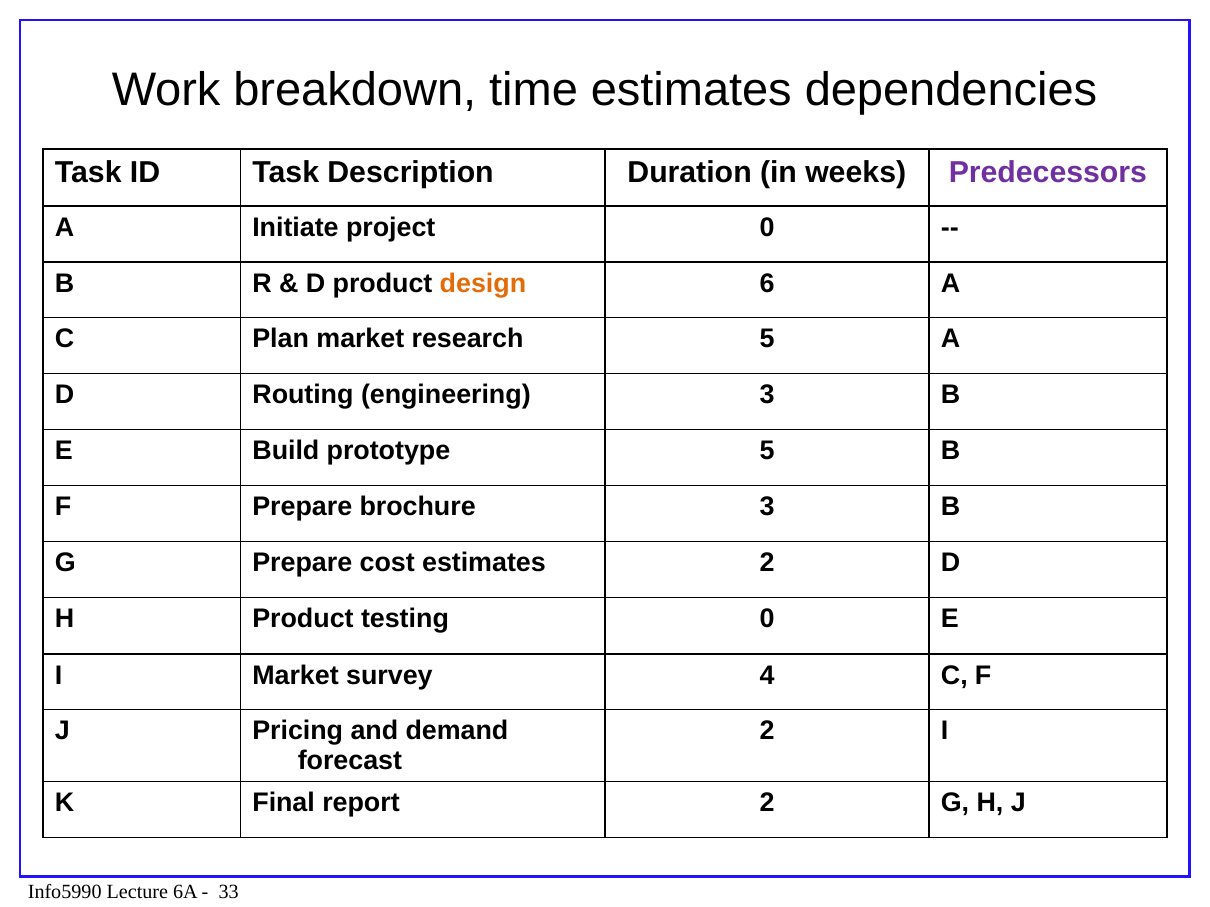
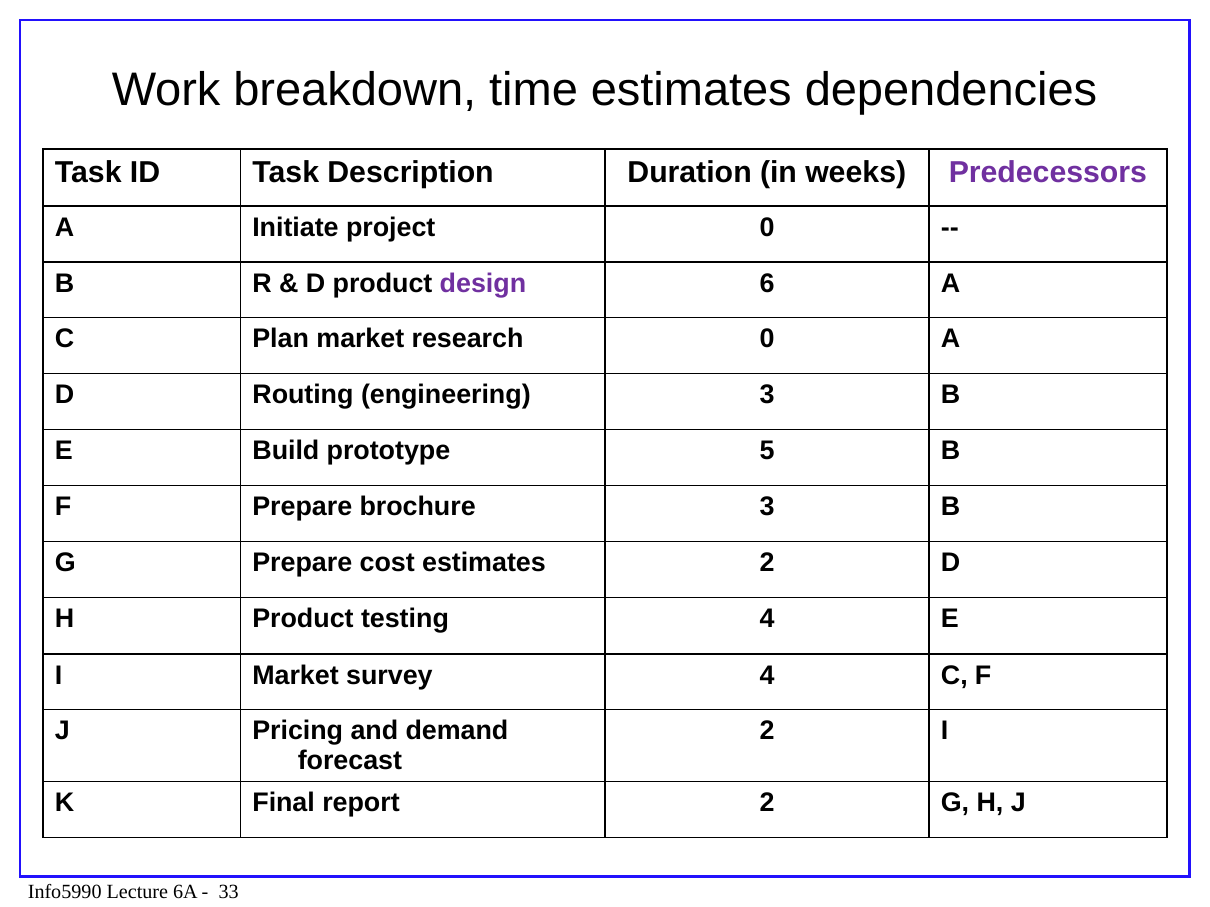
design colour: orange -> purple
research 5: 5 -> 0
testing 0: 0 -> 4
